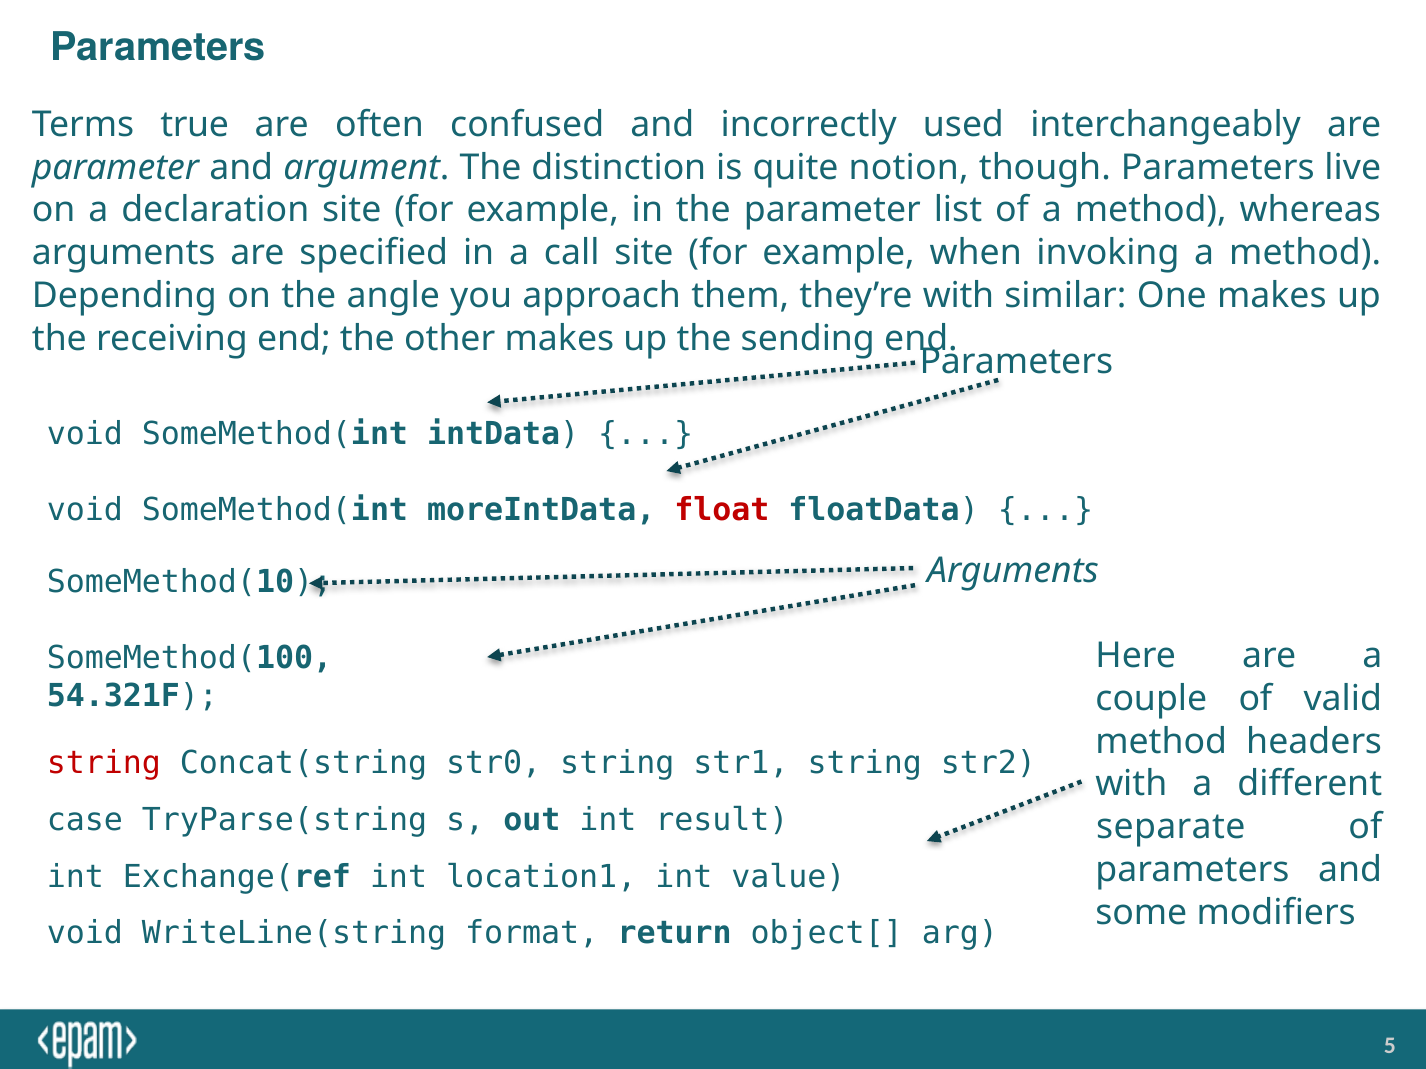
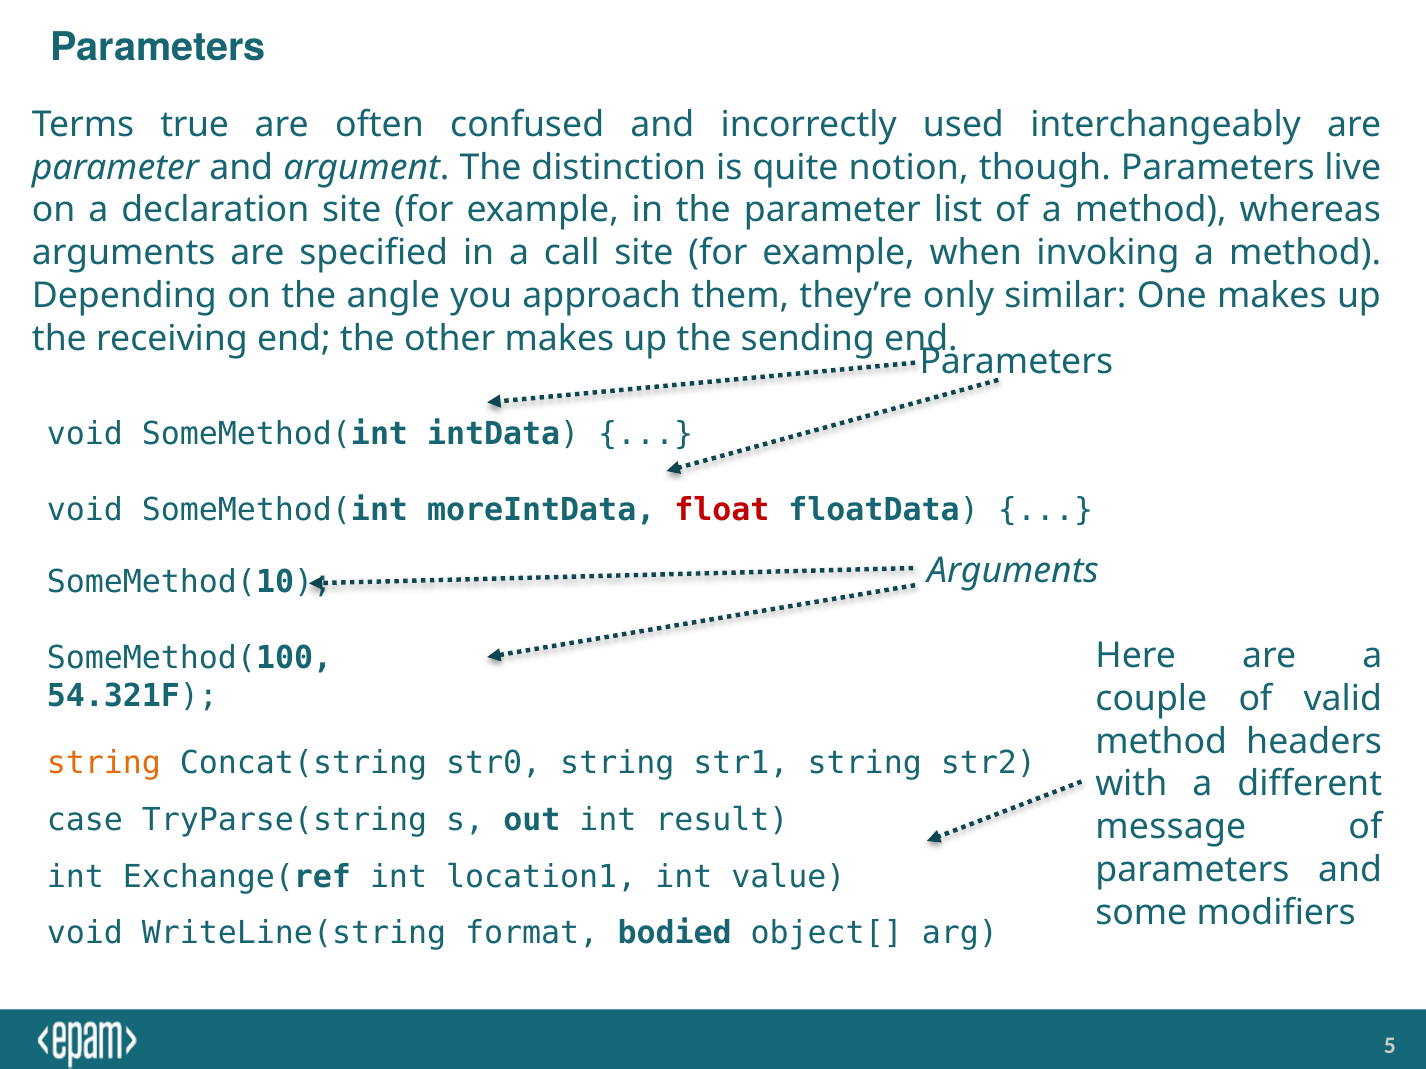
they’re with: with -> only
string at (104, 763) colour: red -> orange
separate: separate -> message
return: return -> bodied
